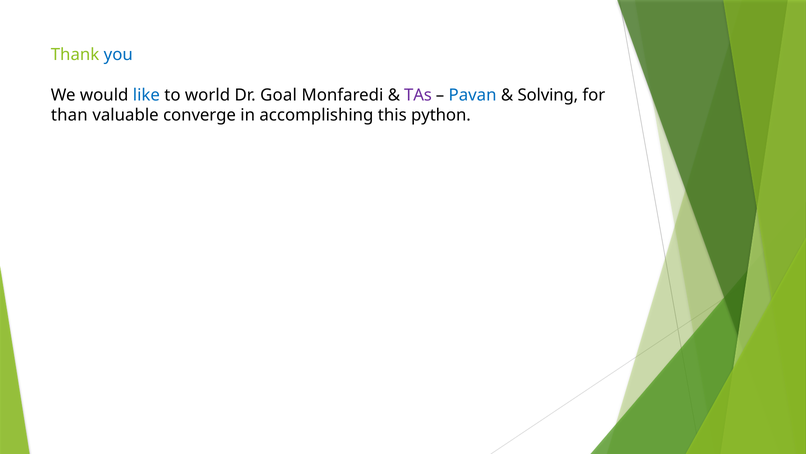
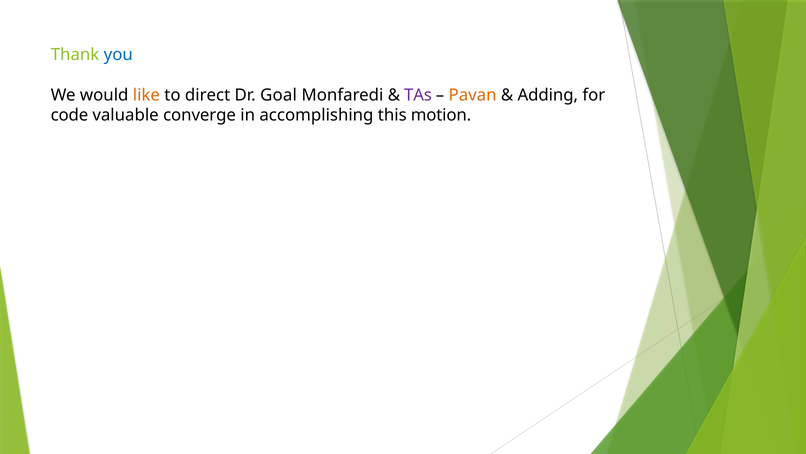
like colour: blue -> orange
world: world -> direct
Pavan colour: blue -> orange
Solving: Solving -> Adding
than: than -> code
python: python -> motion
